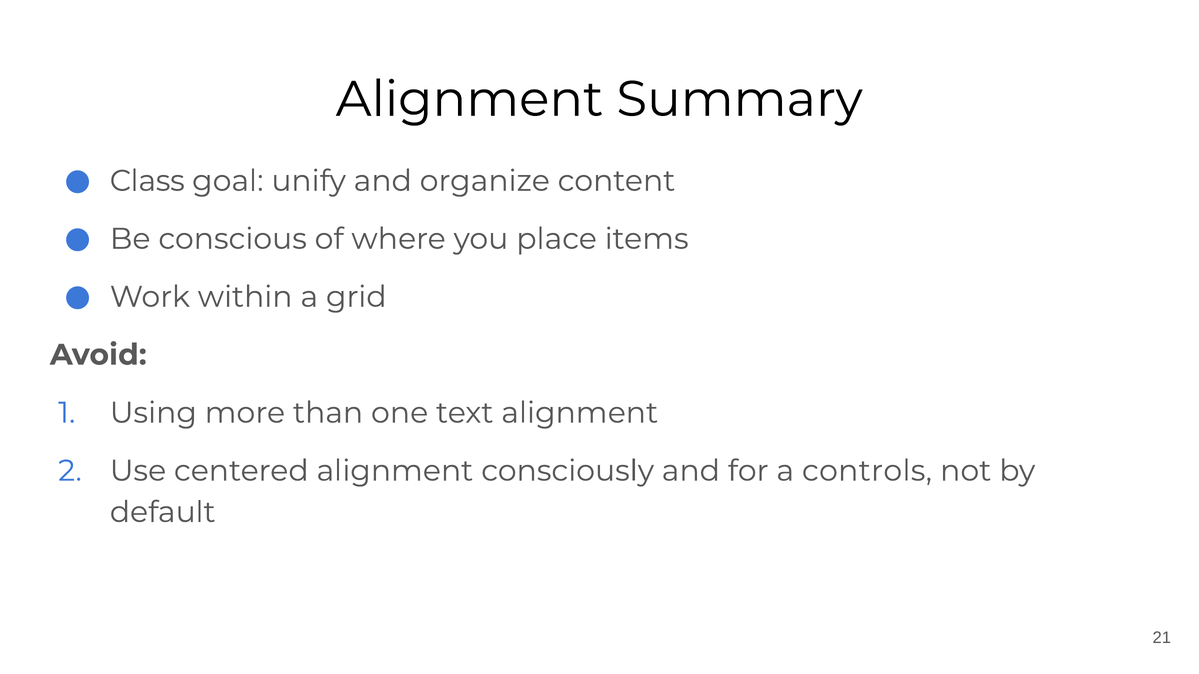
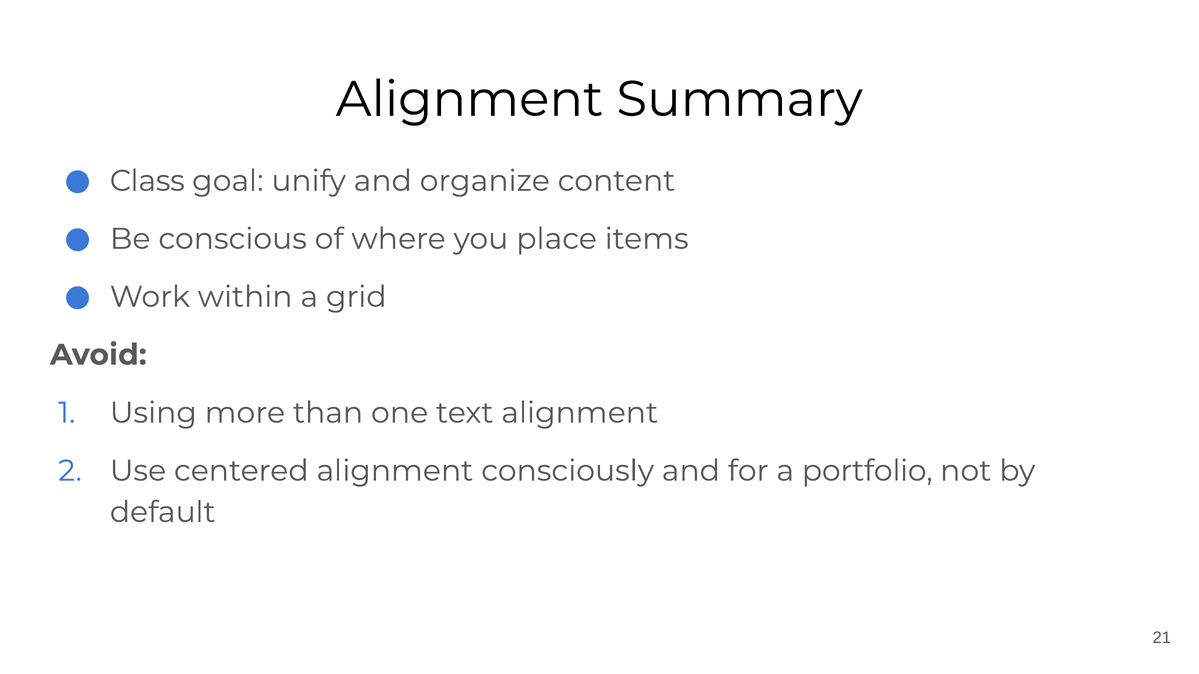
controls: controls -> portfolio
